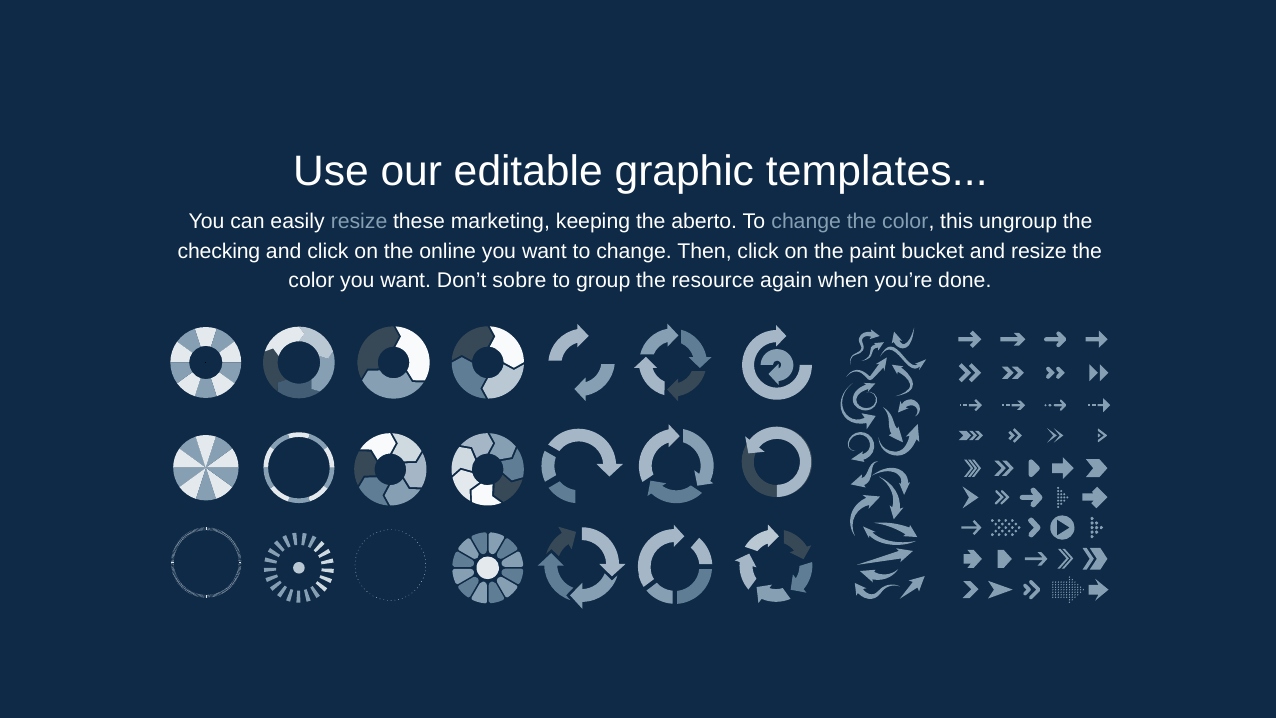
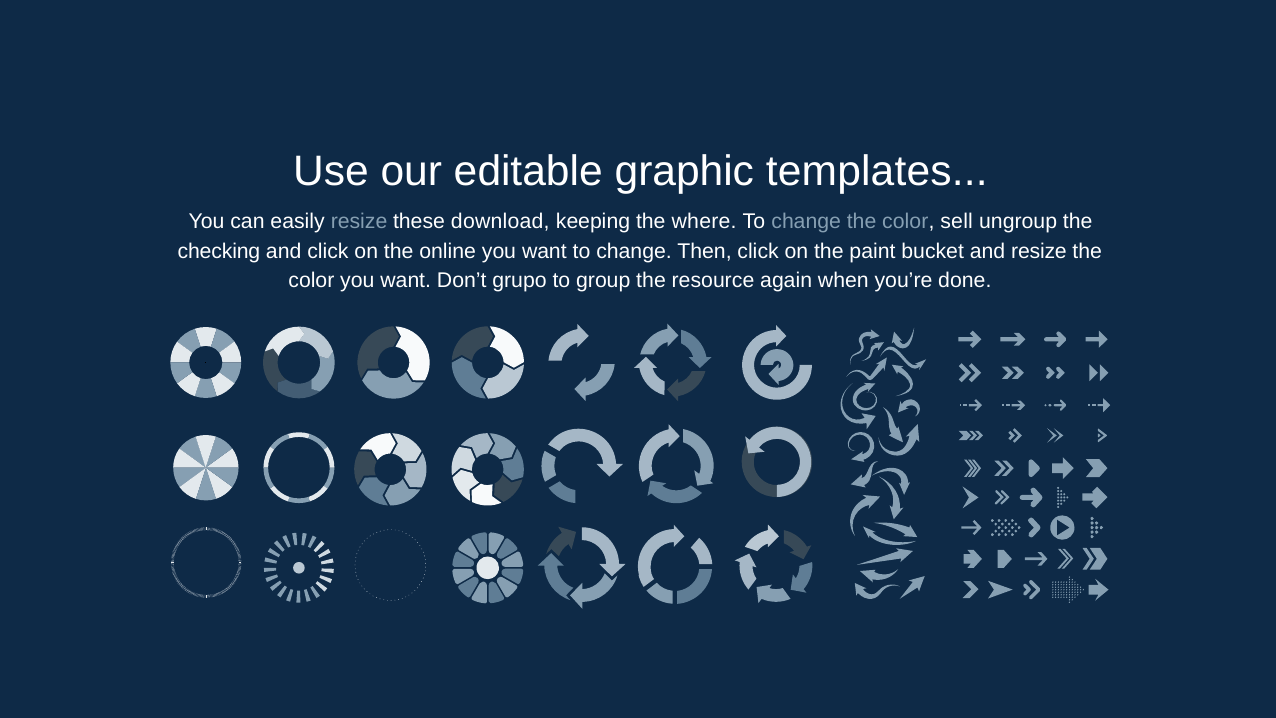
marketing: marketing -> download
aberto: aberto -> where
this: this -> sell
sobre: sobre -> grupo
